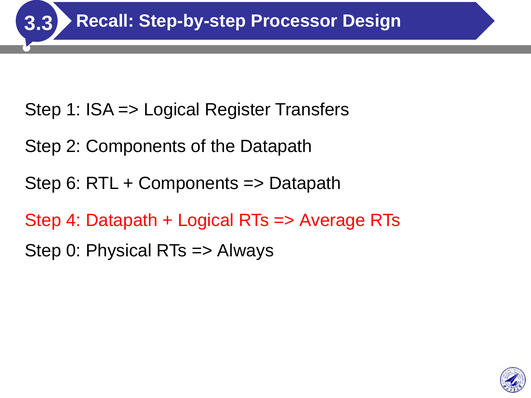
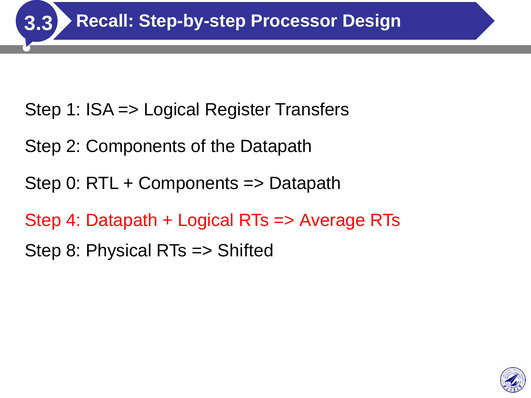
6: 6 -> 0
0: 0 -> 8
Always: Always -> Shifted
